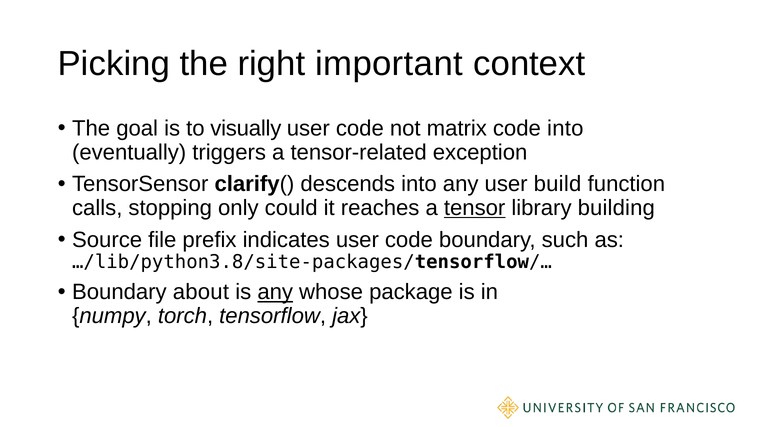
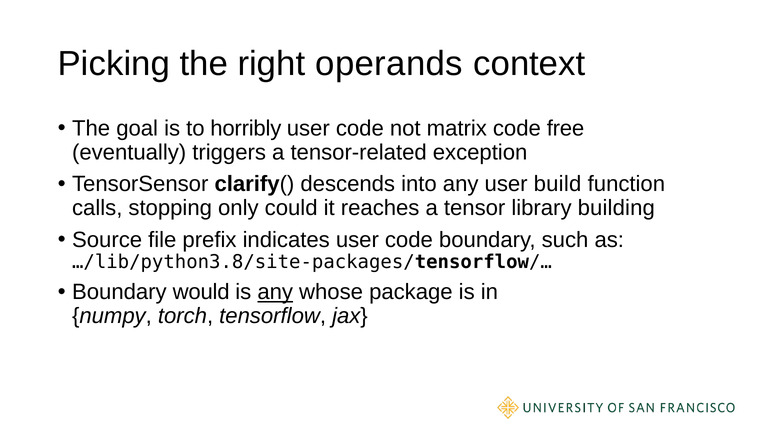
important: important -> operands
visually: visually -> horribly
code into: into -> free
tensor underline: present -> none
about: about -> would
